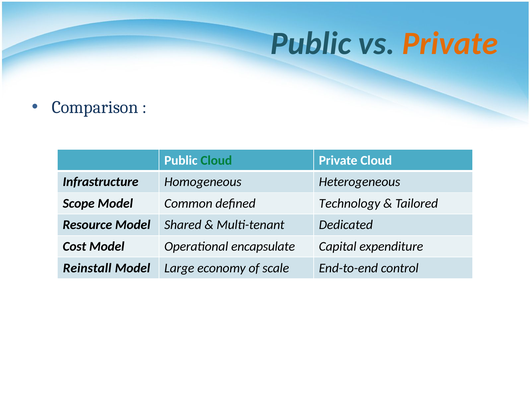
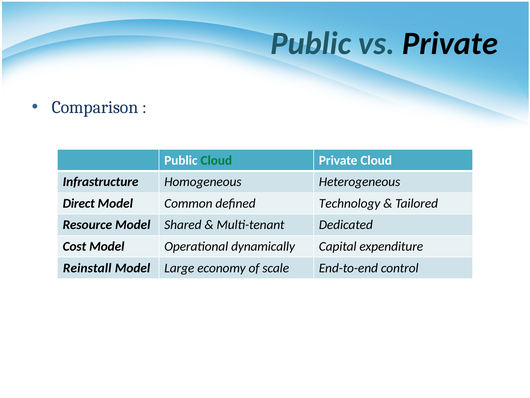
Private at (450, 43) colour: orange -> black
Scope: Scope -> Direct
encapsulate: encapsulate -> dynamically
